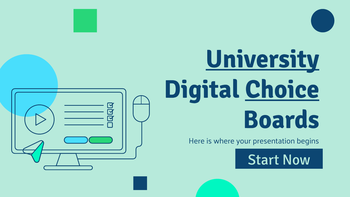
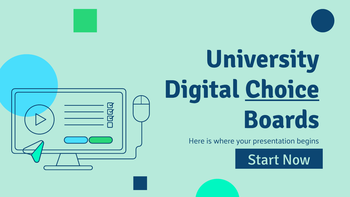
University underline: present -> none
